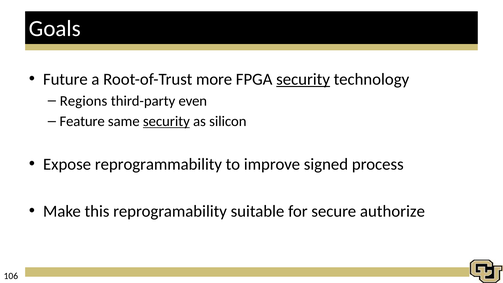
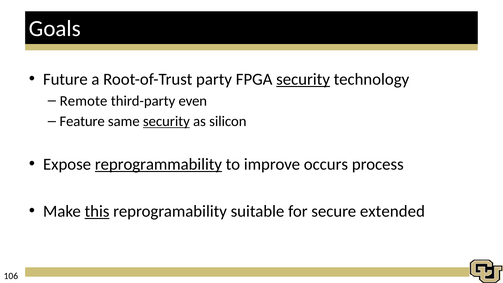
more: more -> party
Regions: Regions -> Remote
reprogrammability underline: none -> present
signed: signed -> occurs
this underline: none -> present
authorize: authorize -> extended
